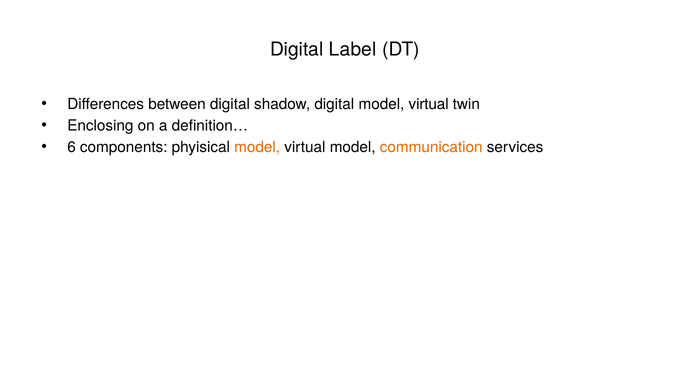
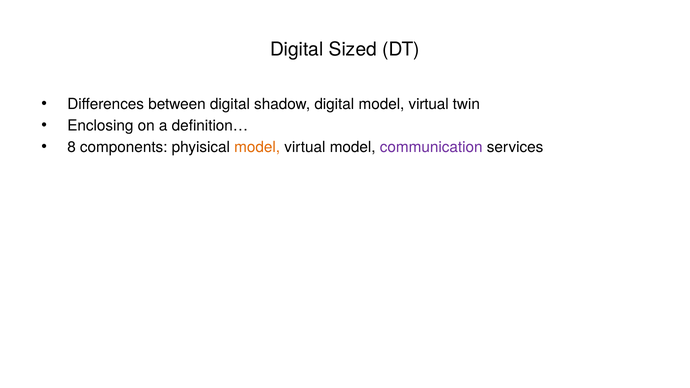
Label: Label -> Sized
6: 6 -> 8
communication colour: orange -> purple
